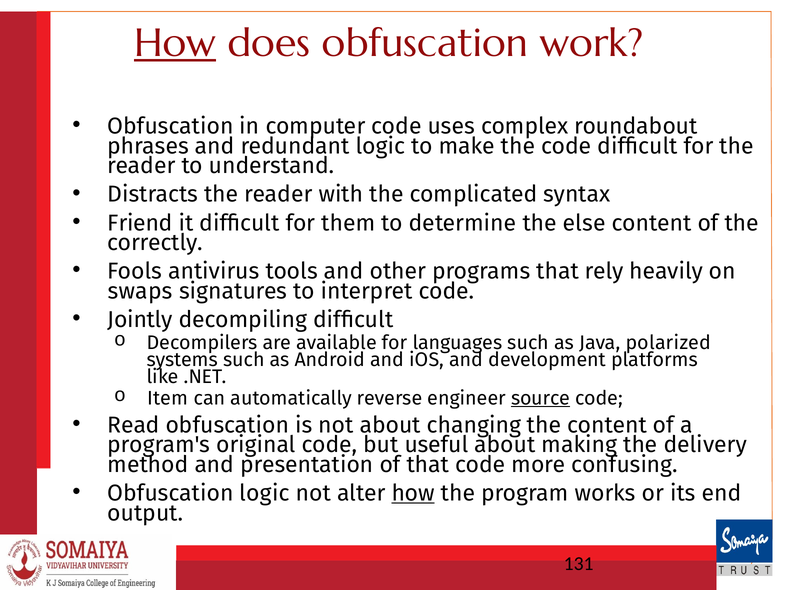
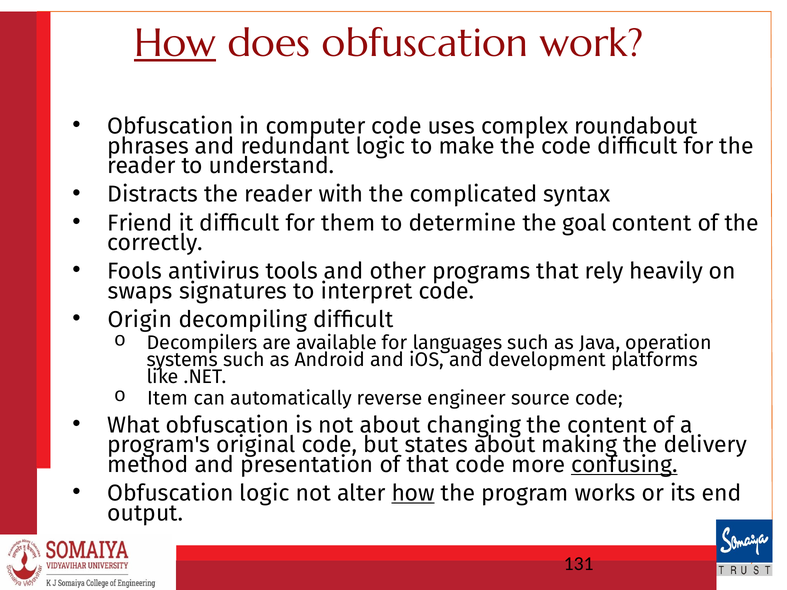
else: else -> goal
Jointly: Jointly -> Origin
polarized: polarized -> operation
source underline: present -> none
Read: Read -> What
useful: useful -> states
confusing underline: none -> present
